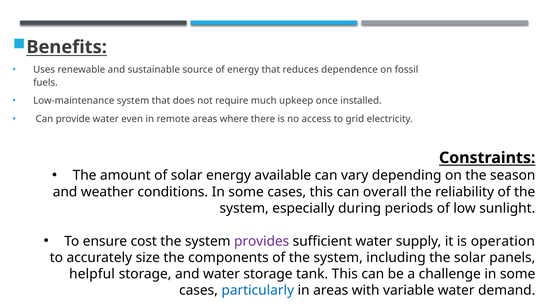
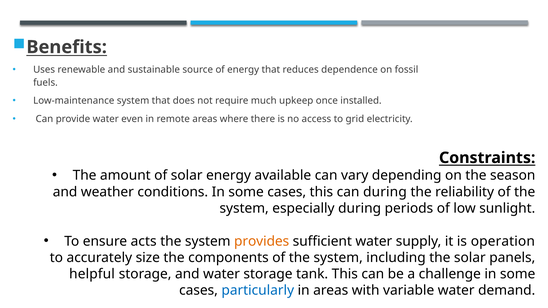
can overall: overall -> during
cost: cost -> acts
provides colour: purple -> orange
